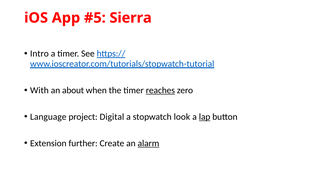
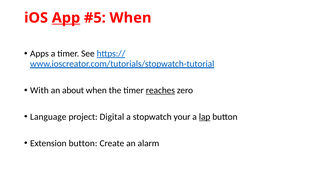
App underline: none -> present
Sierra at (131, 18): Sierra -> When
Intro: Intro -> Apps
look: look -> your
Extension further: further -> button
alarm underline: present -> none
